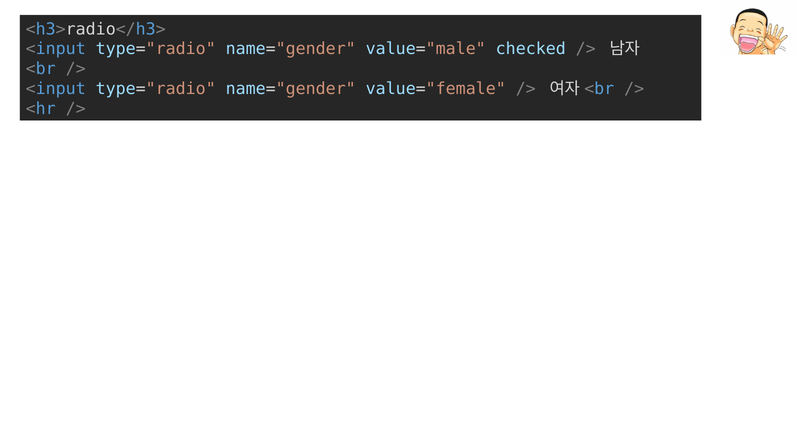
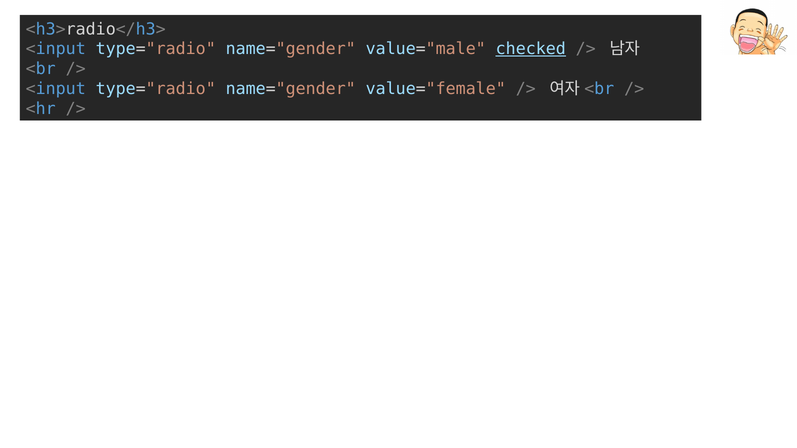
checked underline: none -> present
